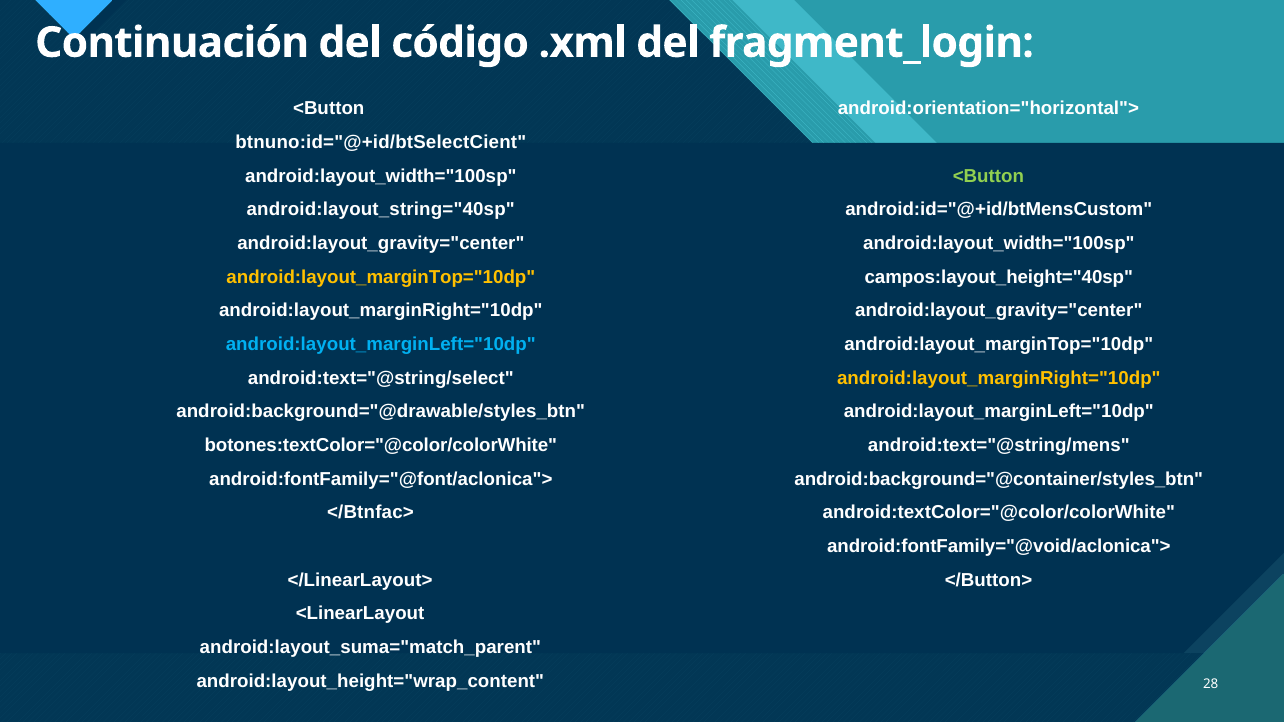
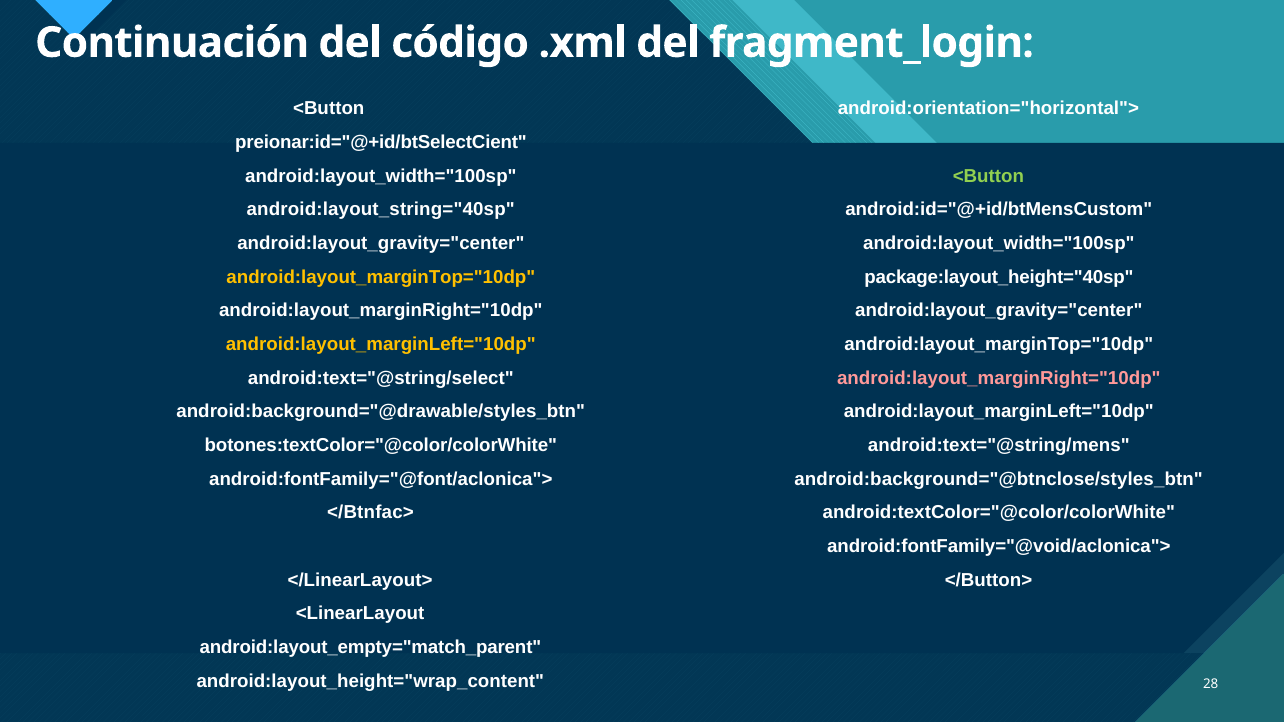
btnuno:id="@+id/btSelectCient: btnuno:id="@+id/btSelectCient -> preionar:id="@+id/btSelectCient
campos:layout_height="40sp: campos:layout_height="40sp -> package:layout_height="40sp
android:layout_marginLeft="10dp at (381, 344) colour: light blue -> yellow
android:layout_marginRight="10dp at (999, 378) colour: yellow -> pink
android:background="@container/styles_btn: android:background="@container/styles_btn -> android:background="@btnclose/styles_btn
android:layout_suma="match_parent: android:layout_suma="match_parent -> android:layout_empty="match_parent
